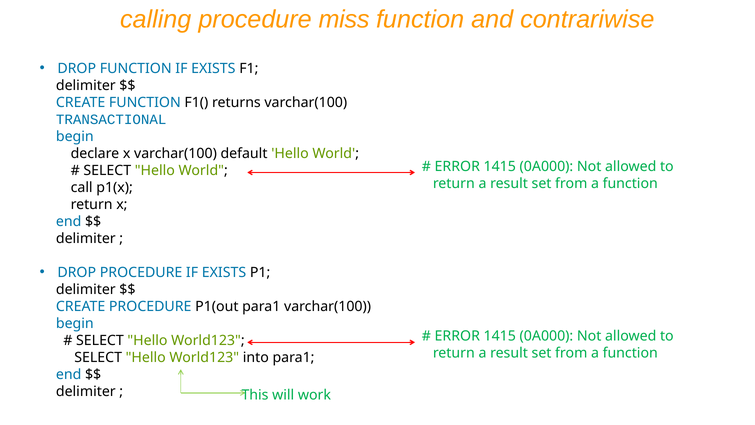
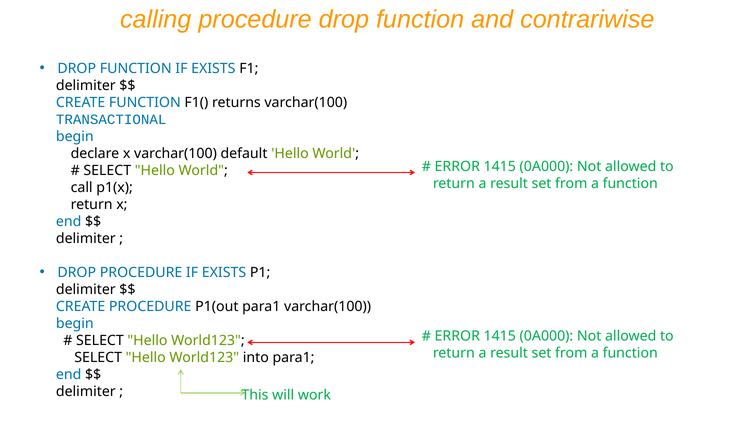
procedure miss: miss -> drop
